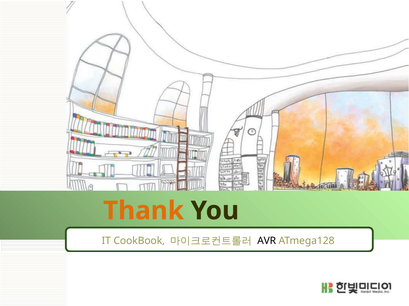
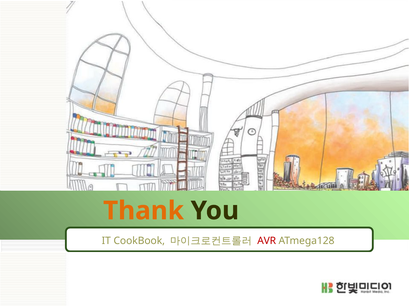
AVR colour: black -> red
